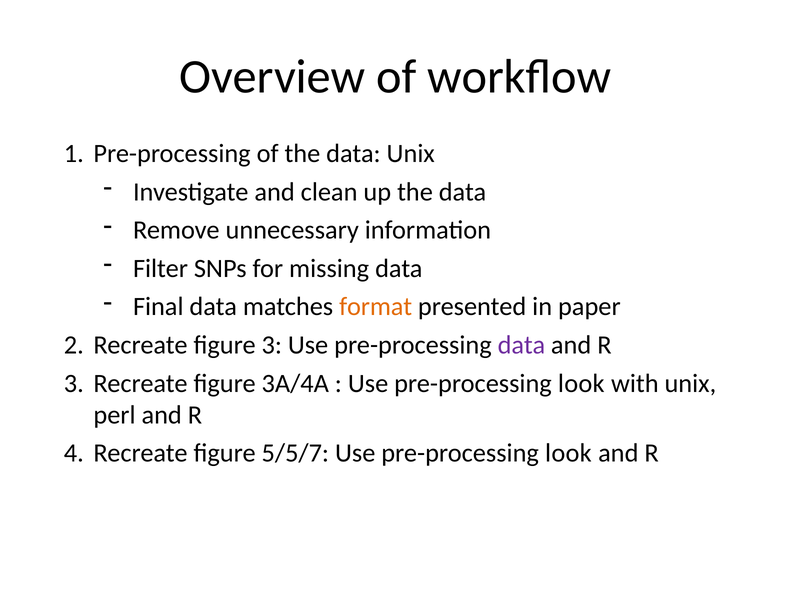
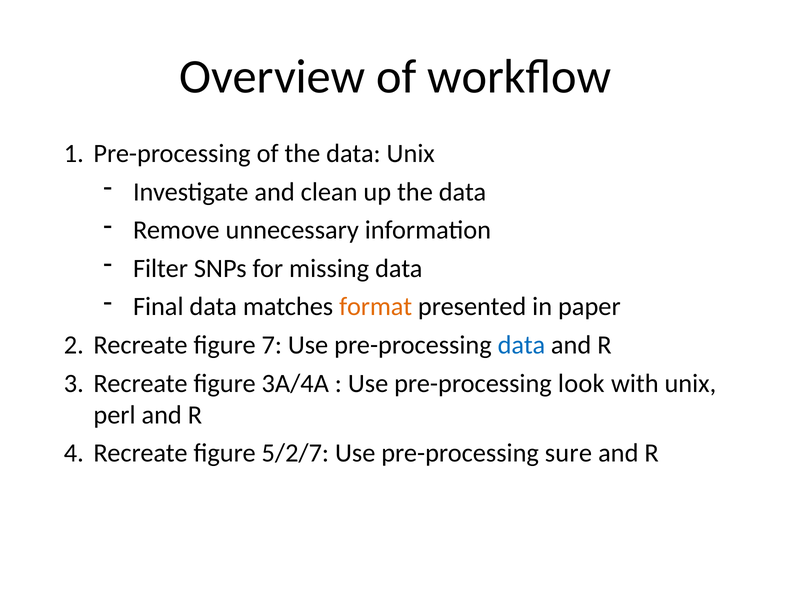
figure 3: 3 -> 7
data at (521, 345) colour: purple -> blue
5/5/7: 5/5/7 -> 5/2/7
look at (568, 453): look -> sure
